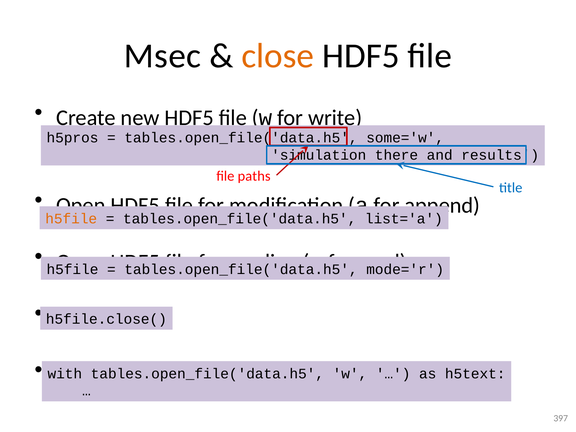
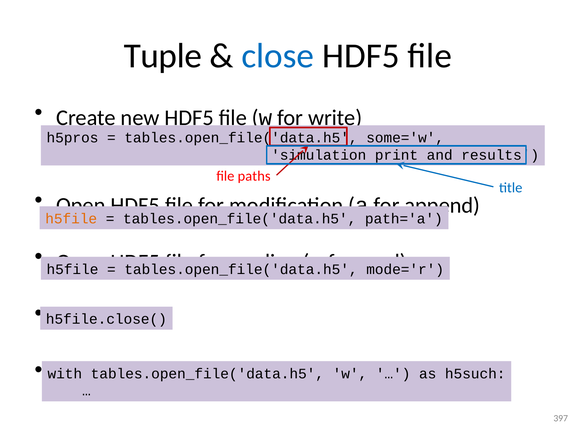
Msec: Msec -> Tuple
close at (278, 56) colour: orange -> blue
there: there -> print
list='a: list='a -> path='a
h5text: h5text -> h5such
